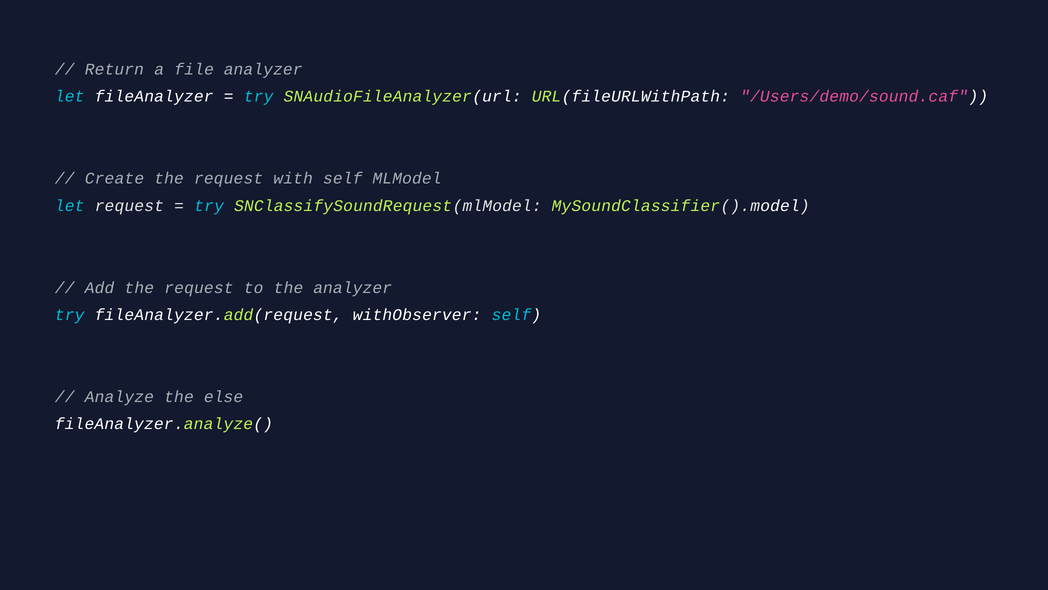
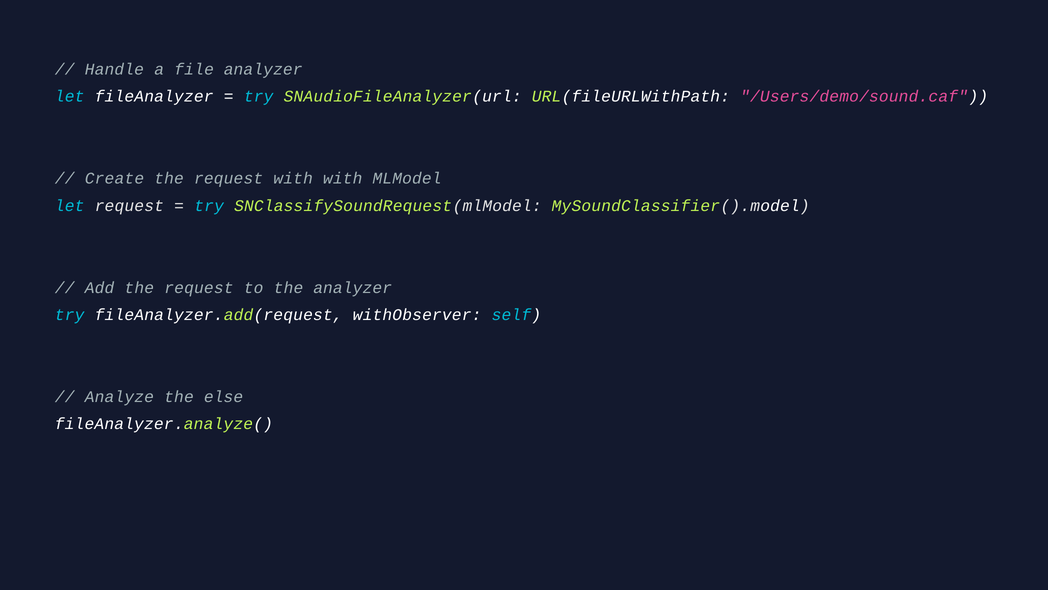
Return: Return -> Handle
with self: self -> with
